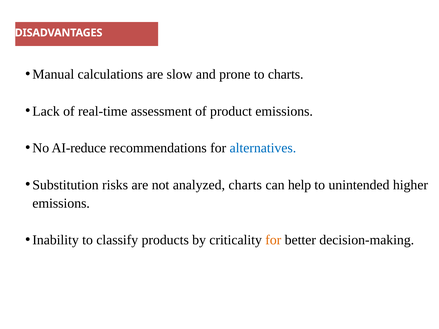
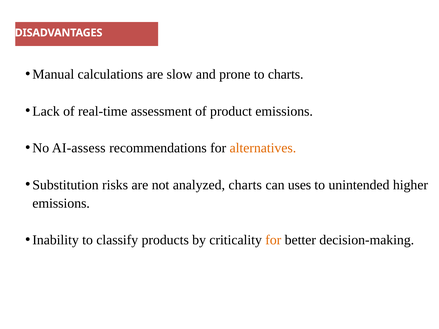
AI-reduce: AI-reduce -> AI-assess
alternatives colour: blue -> orange
help: help -> uses
